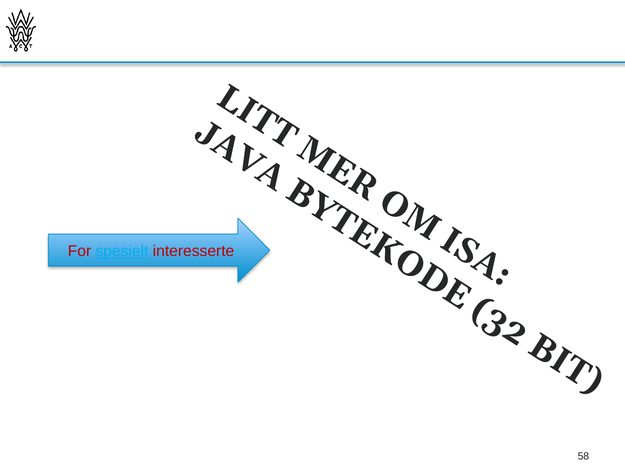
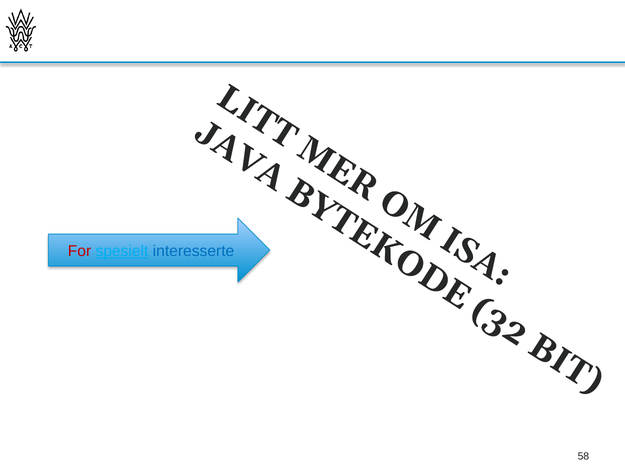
interesserte colour: red -> blue
